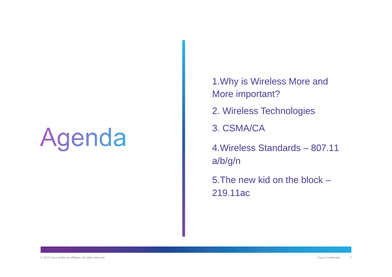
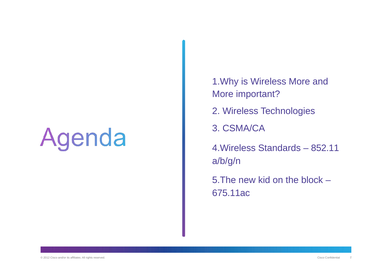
807.11: 807.11 -> 852.11
219.11ac: 219.11ac -> 675.11ac
